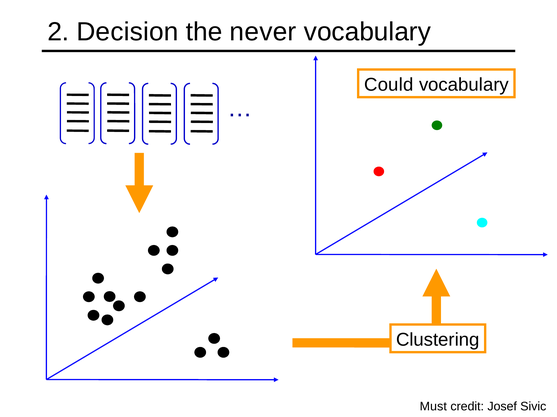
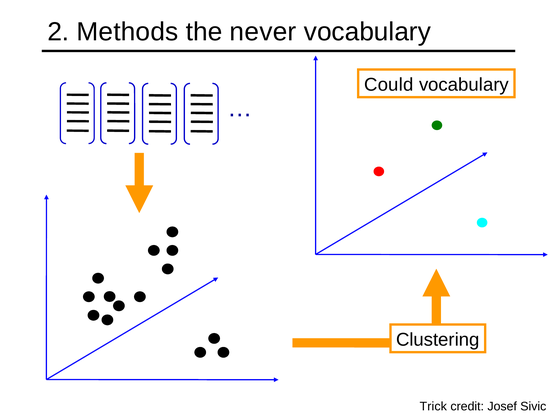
Decision: Decision -> Methods
Must: Must -> Trick
